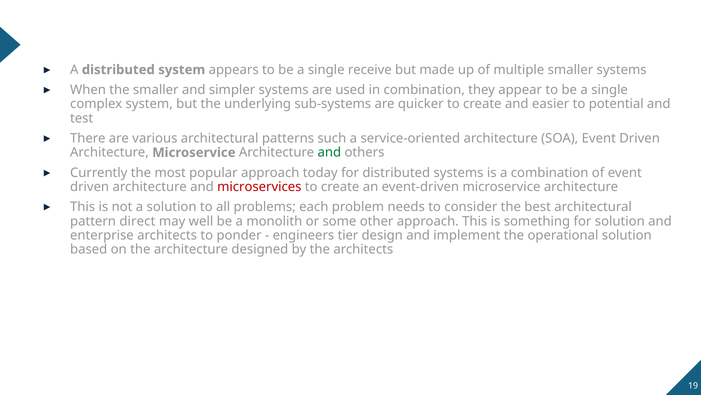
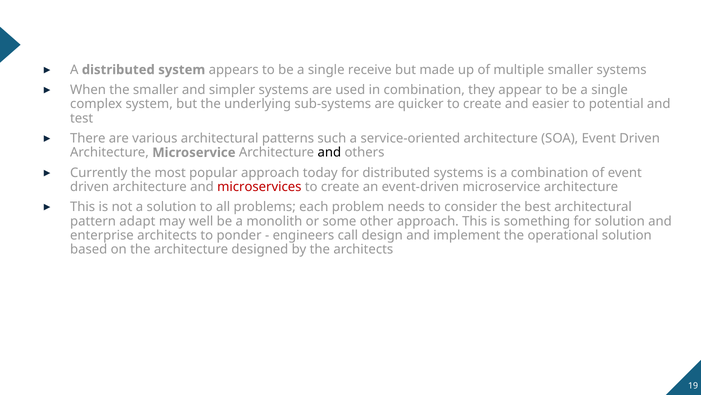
and at (329, 152) colour: green -> black
direct: direct -> adapt
tier: tier -> call
